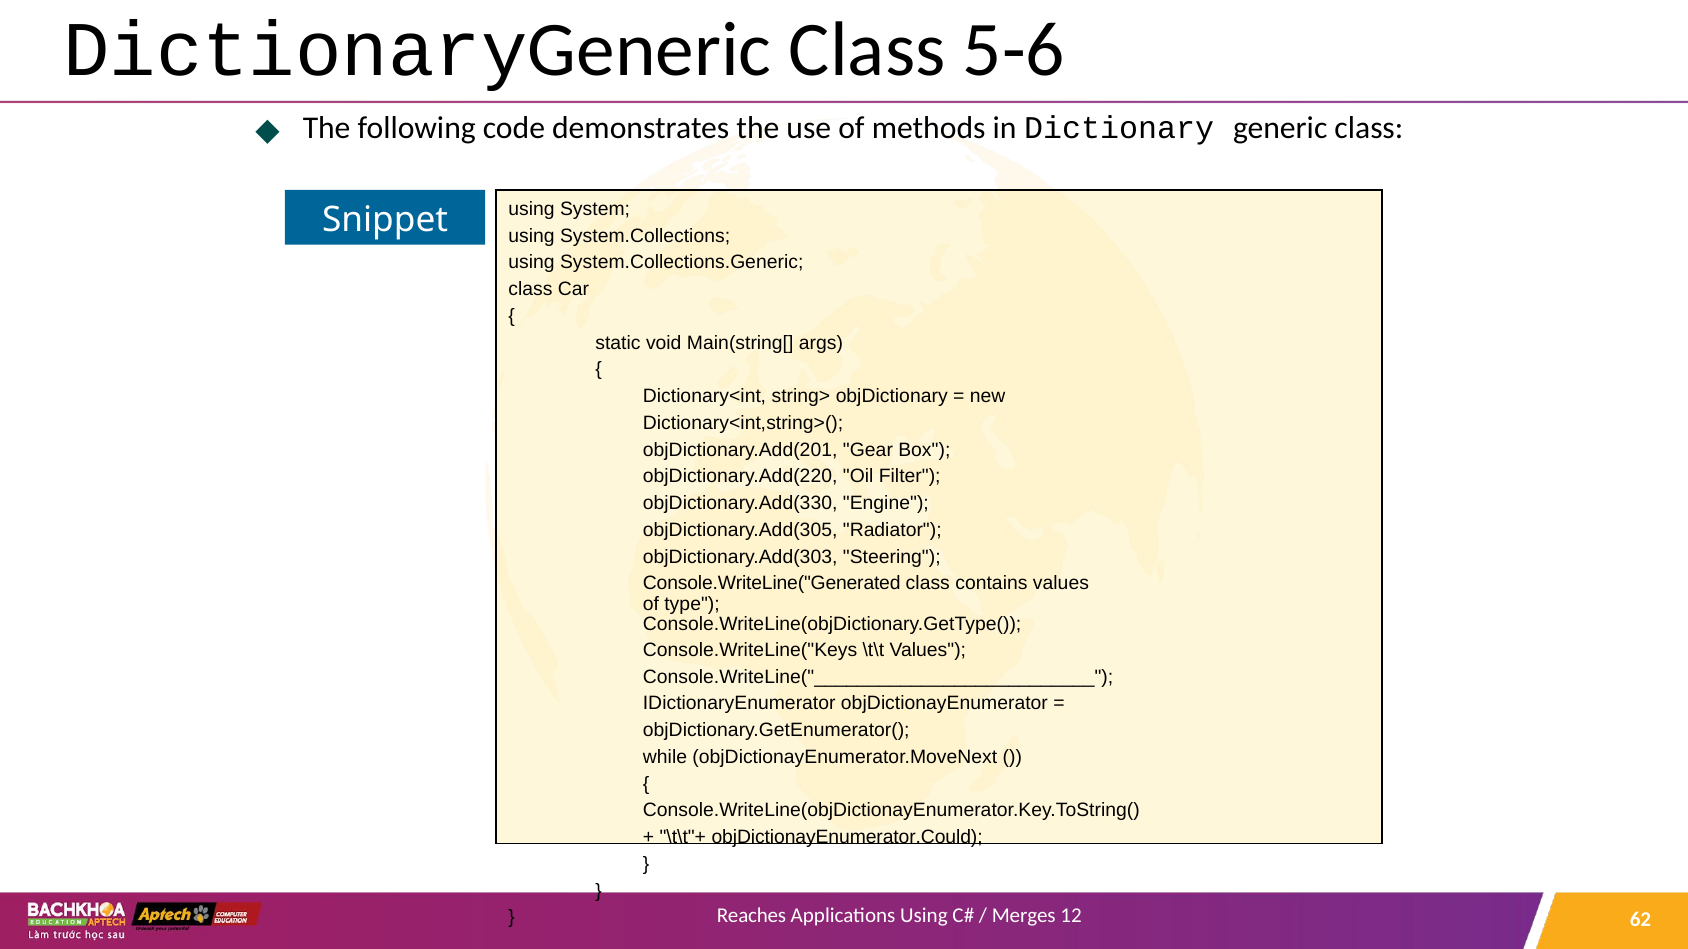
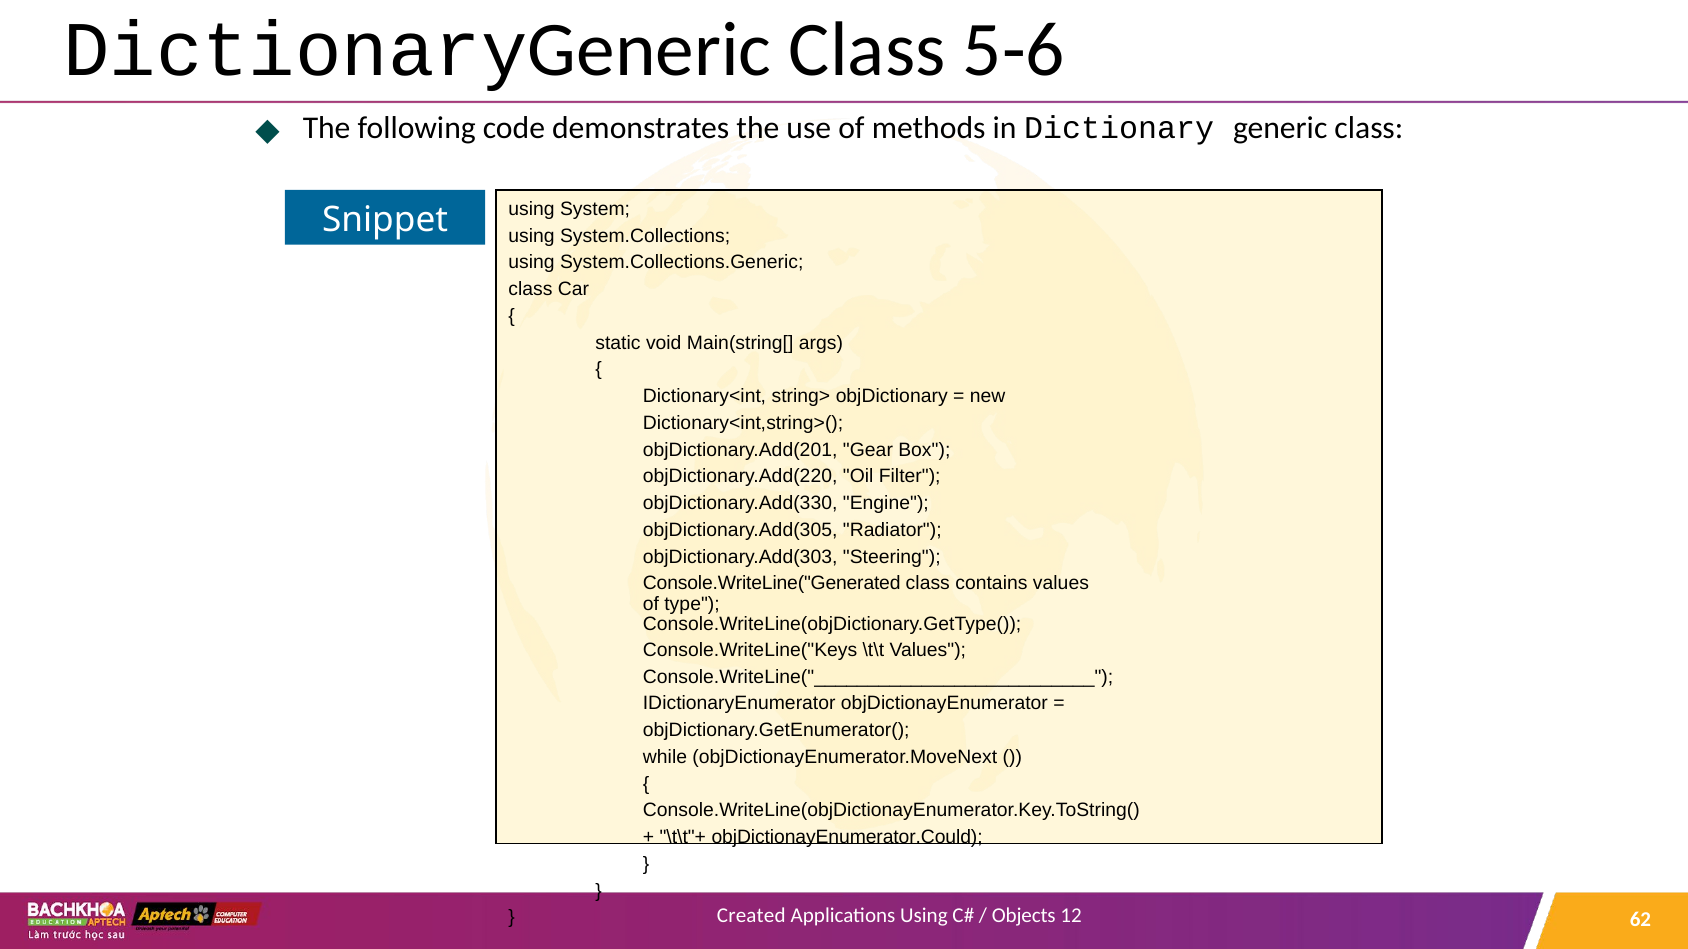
Reaches: Reaches -> Created
Merges: Merges -> Objects
